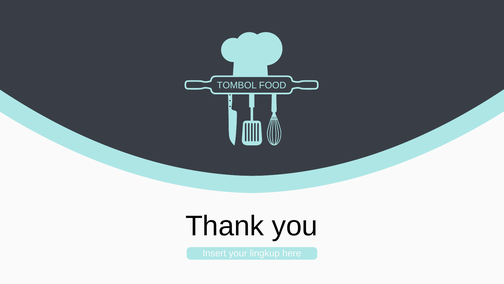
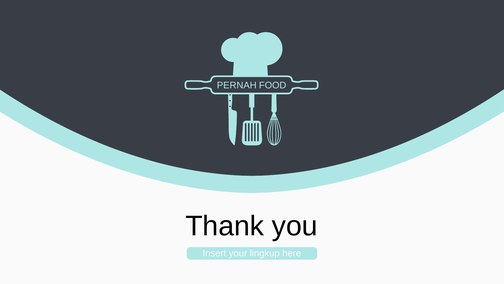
TOMBOL: TOMBOL -> PERNAH
